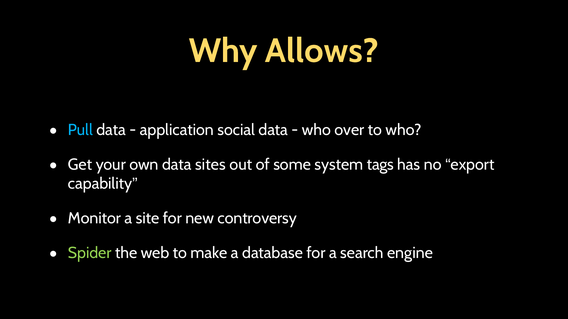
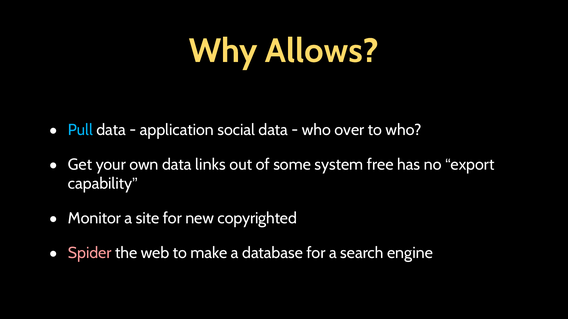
sites: sites -> links
tags: tags -> free
controversy: controversy -> copyrighted
Spider colour: light green -> pink
